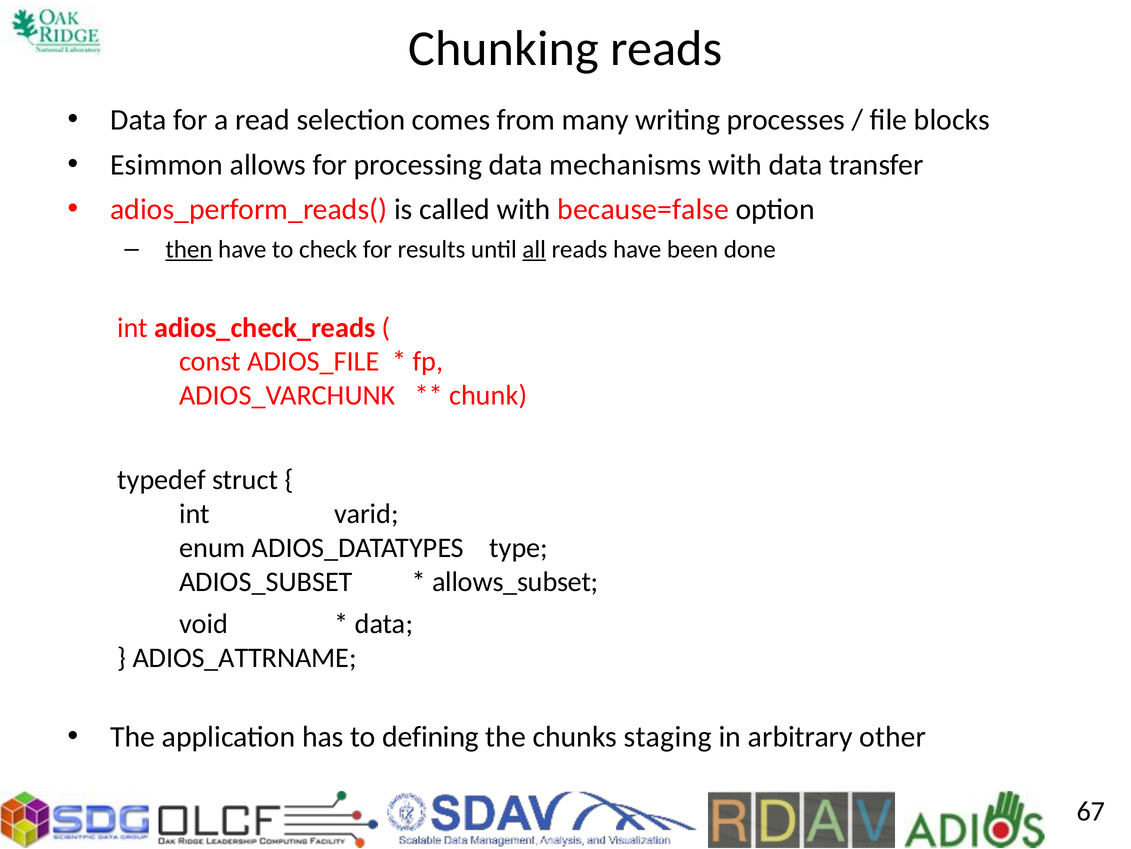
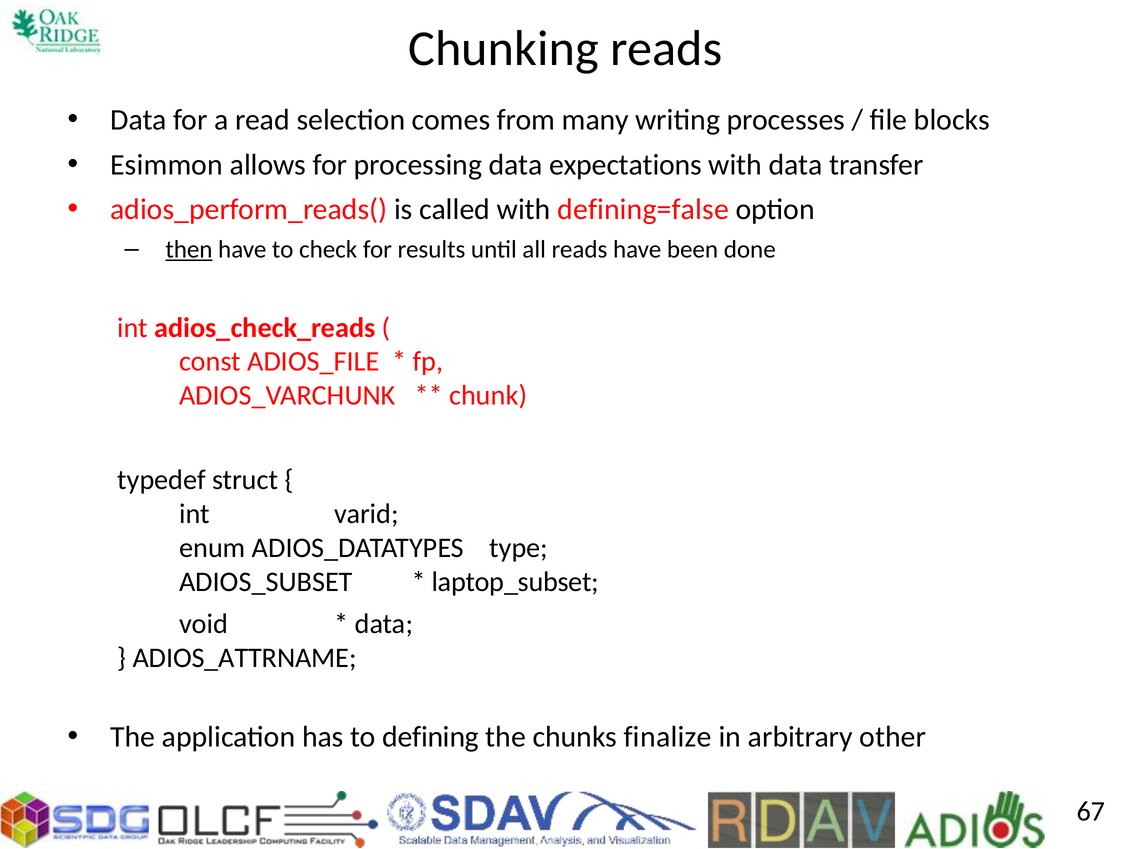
mechanisms: mechanisms -> expectations
because=false: because=false -> defining=false
all underline: present -> none
allows_subset: allows_subset -> laptop_subset
staging: staging -> finalize
